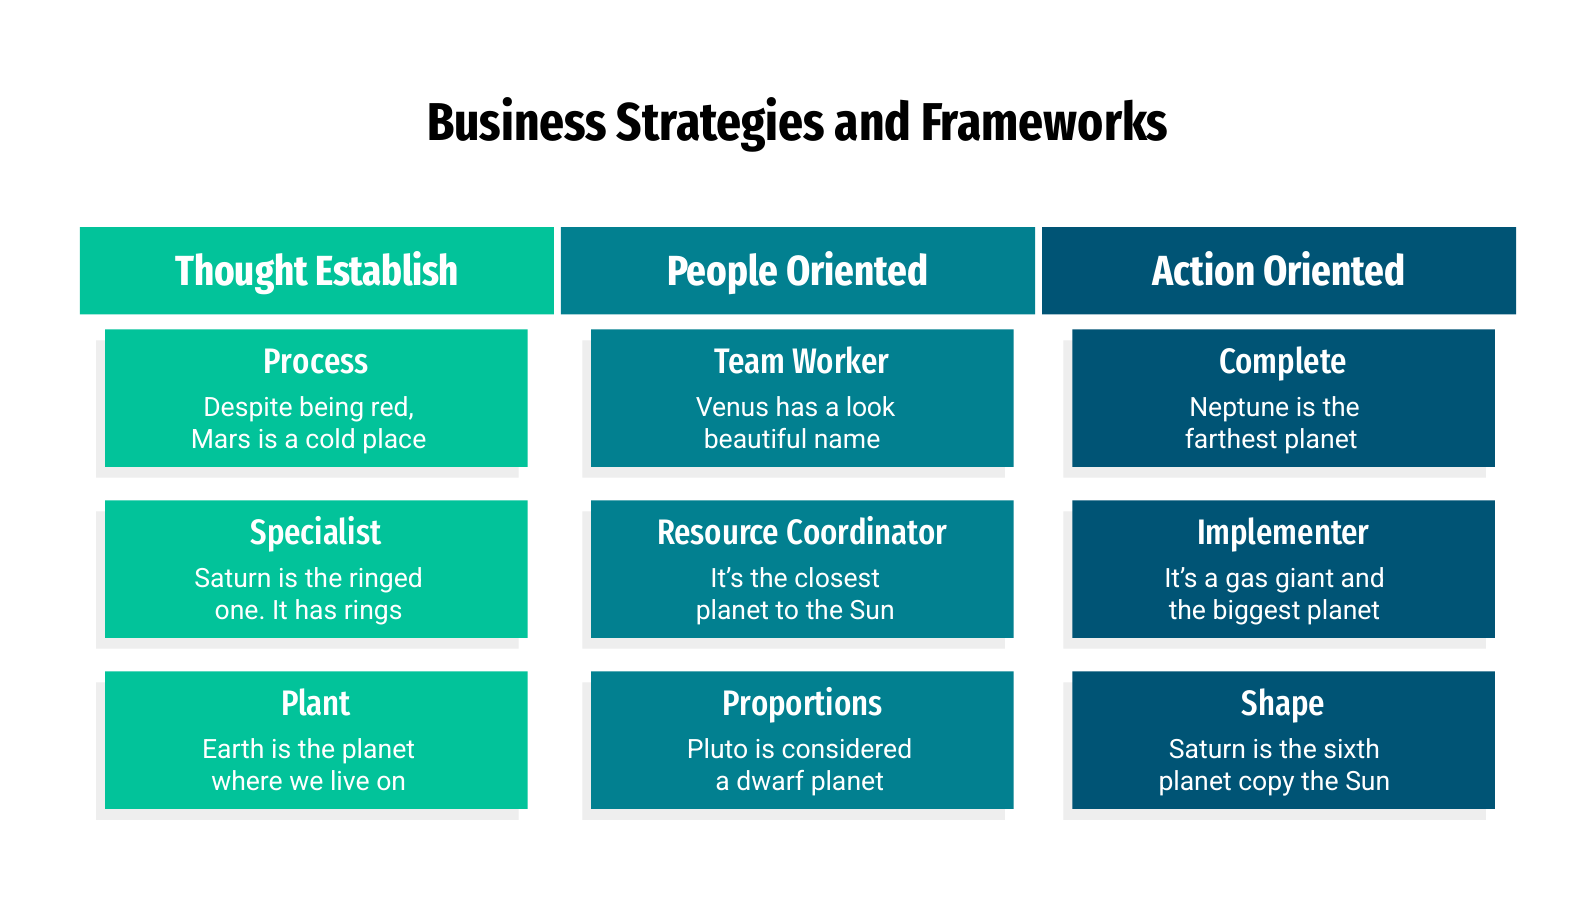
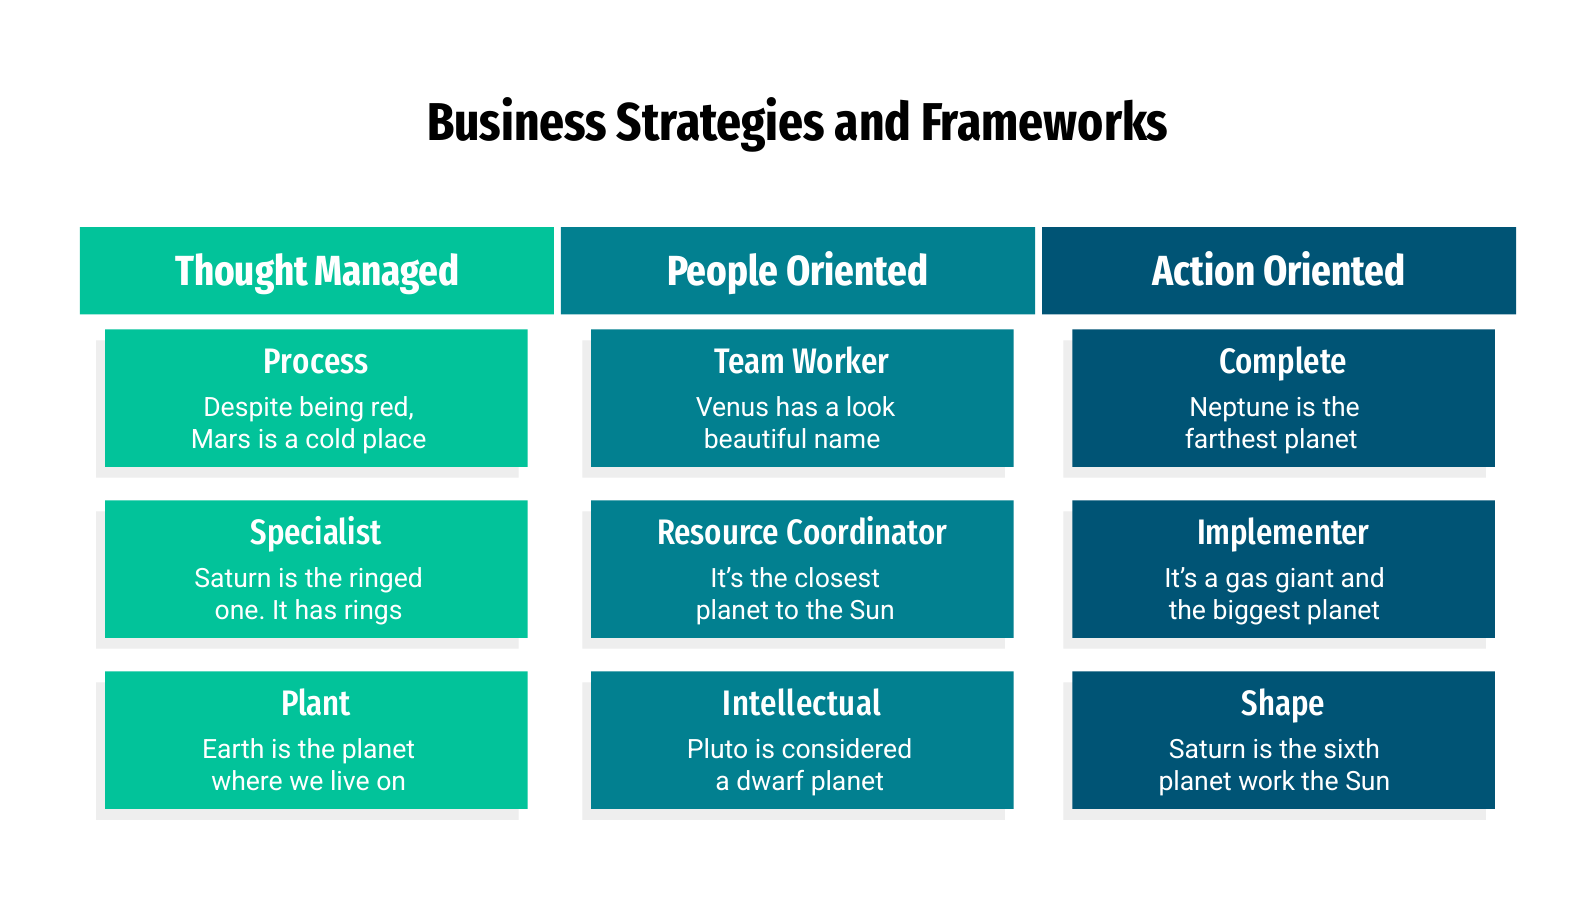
Establish: Establish -> Managed
Proportions: Proportions -> Intellectual
copy: copy -> work
